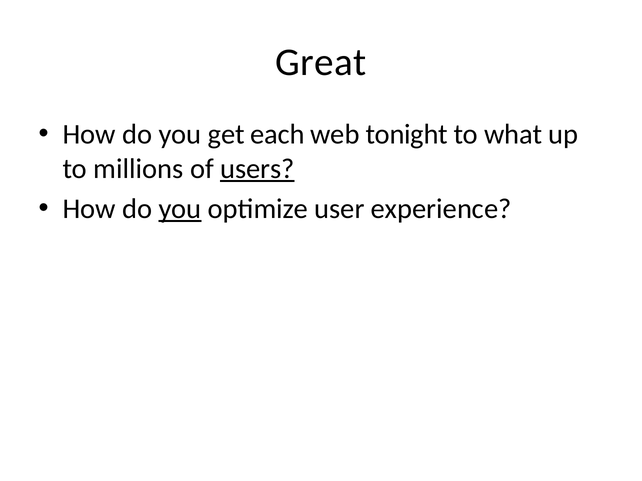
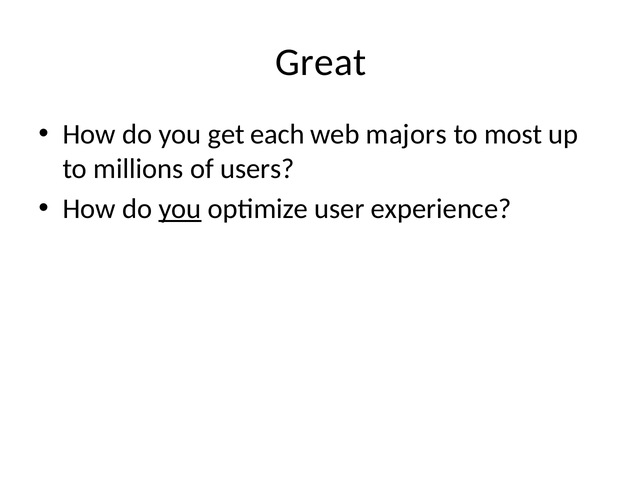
tonight: tonight -> majors
what: what -> most
users underline: present -> none
